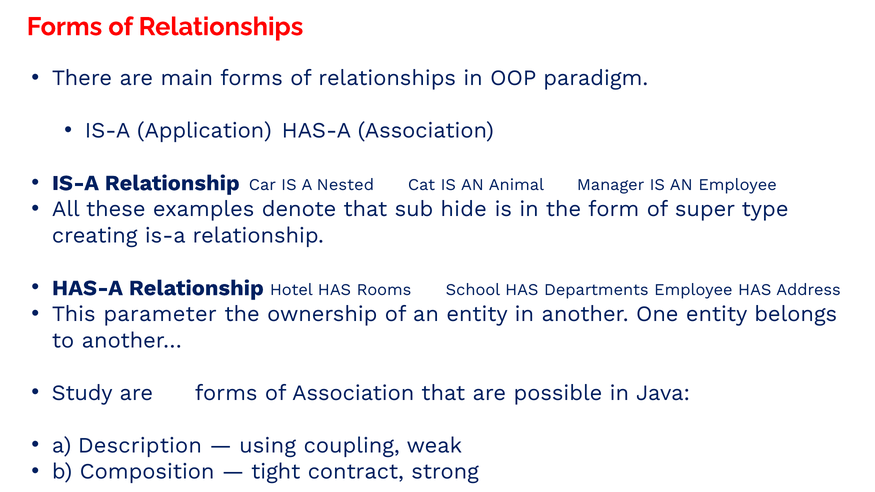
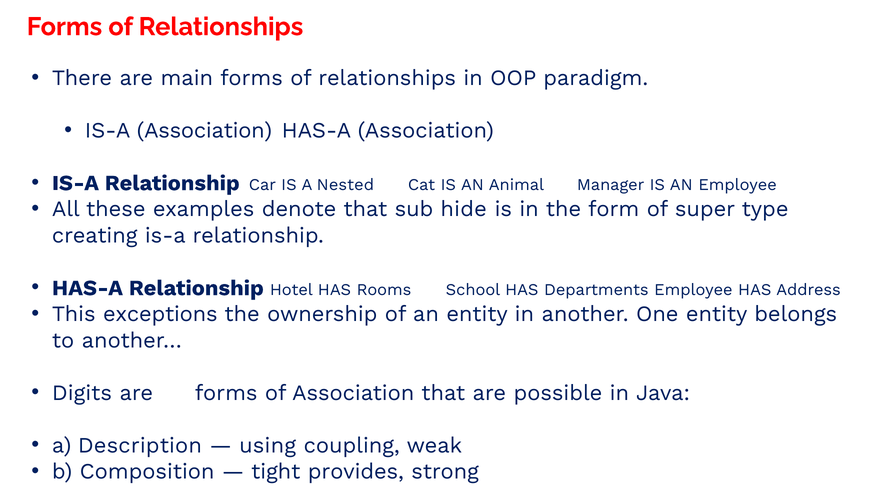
IS-A Application: Application -> Association
parameter: parameter -> exceptions
Study: Study -> Digits
contract: contract -> provides
